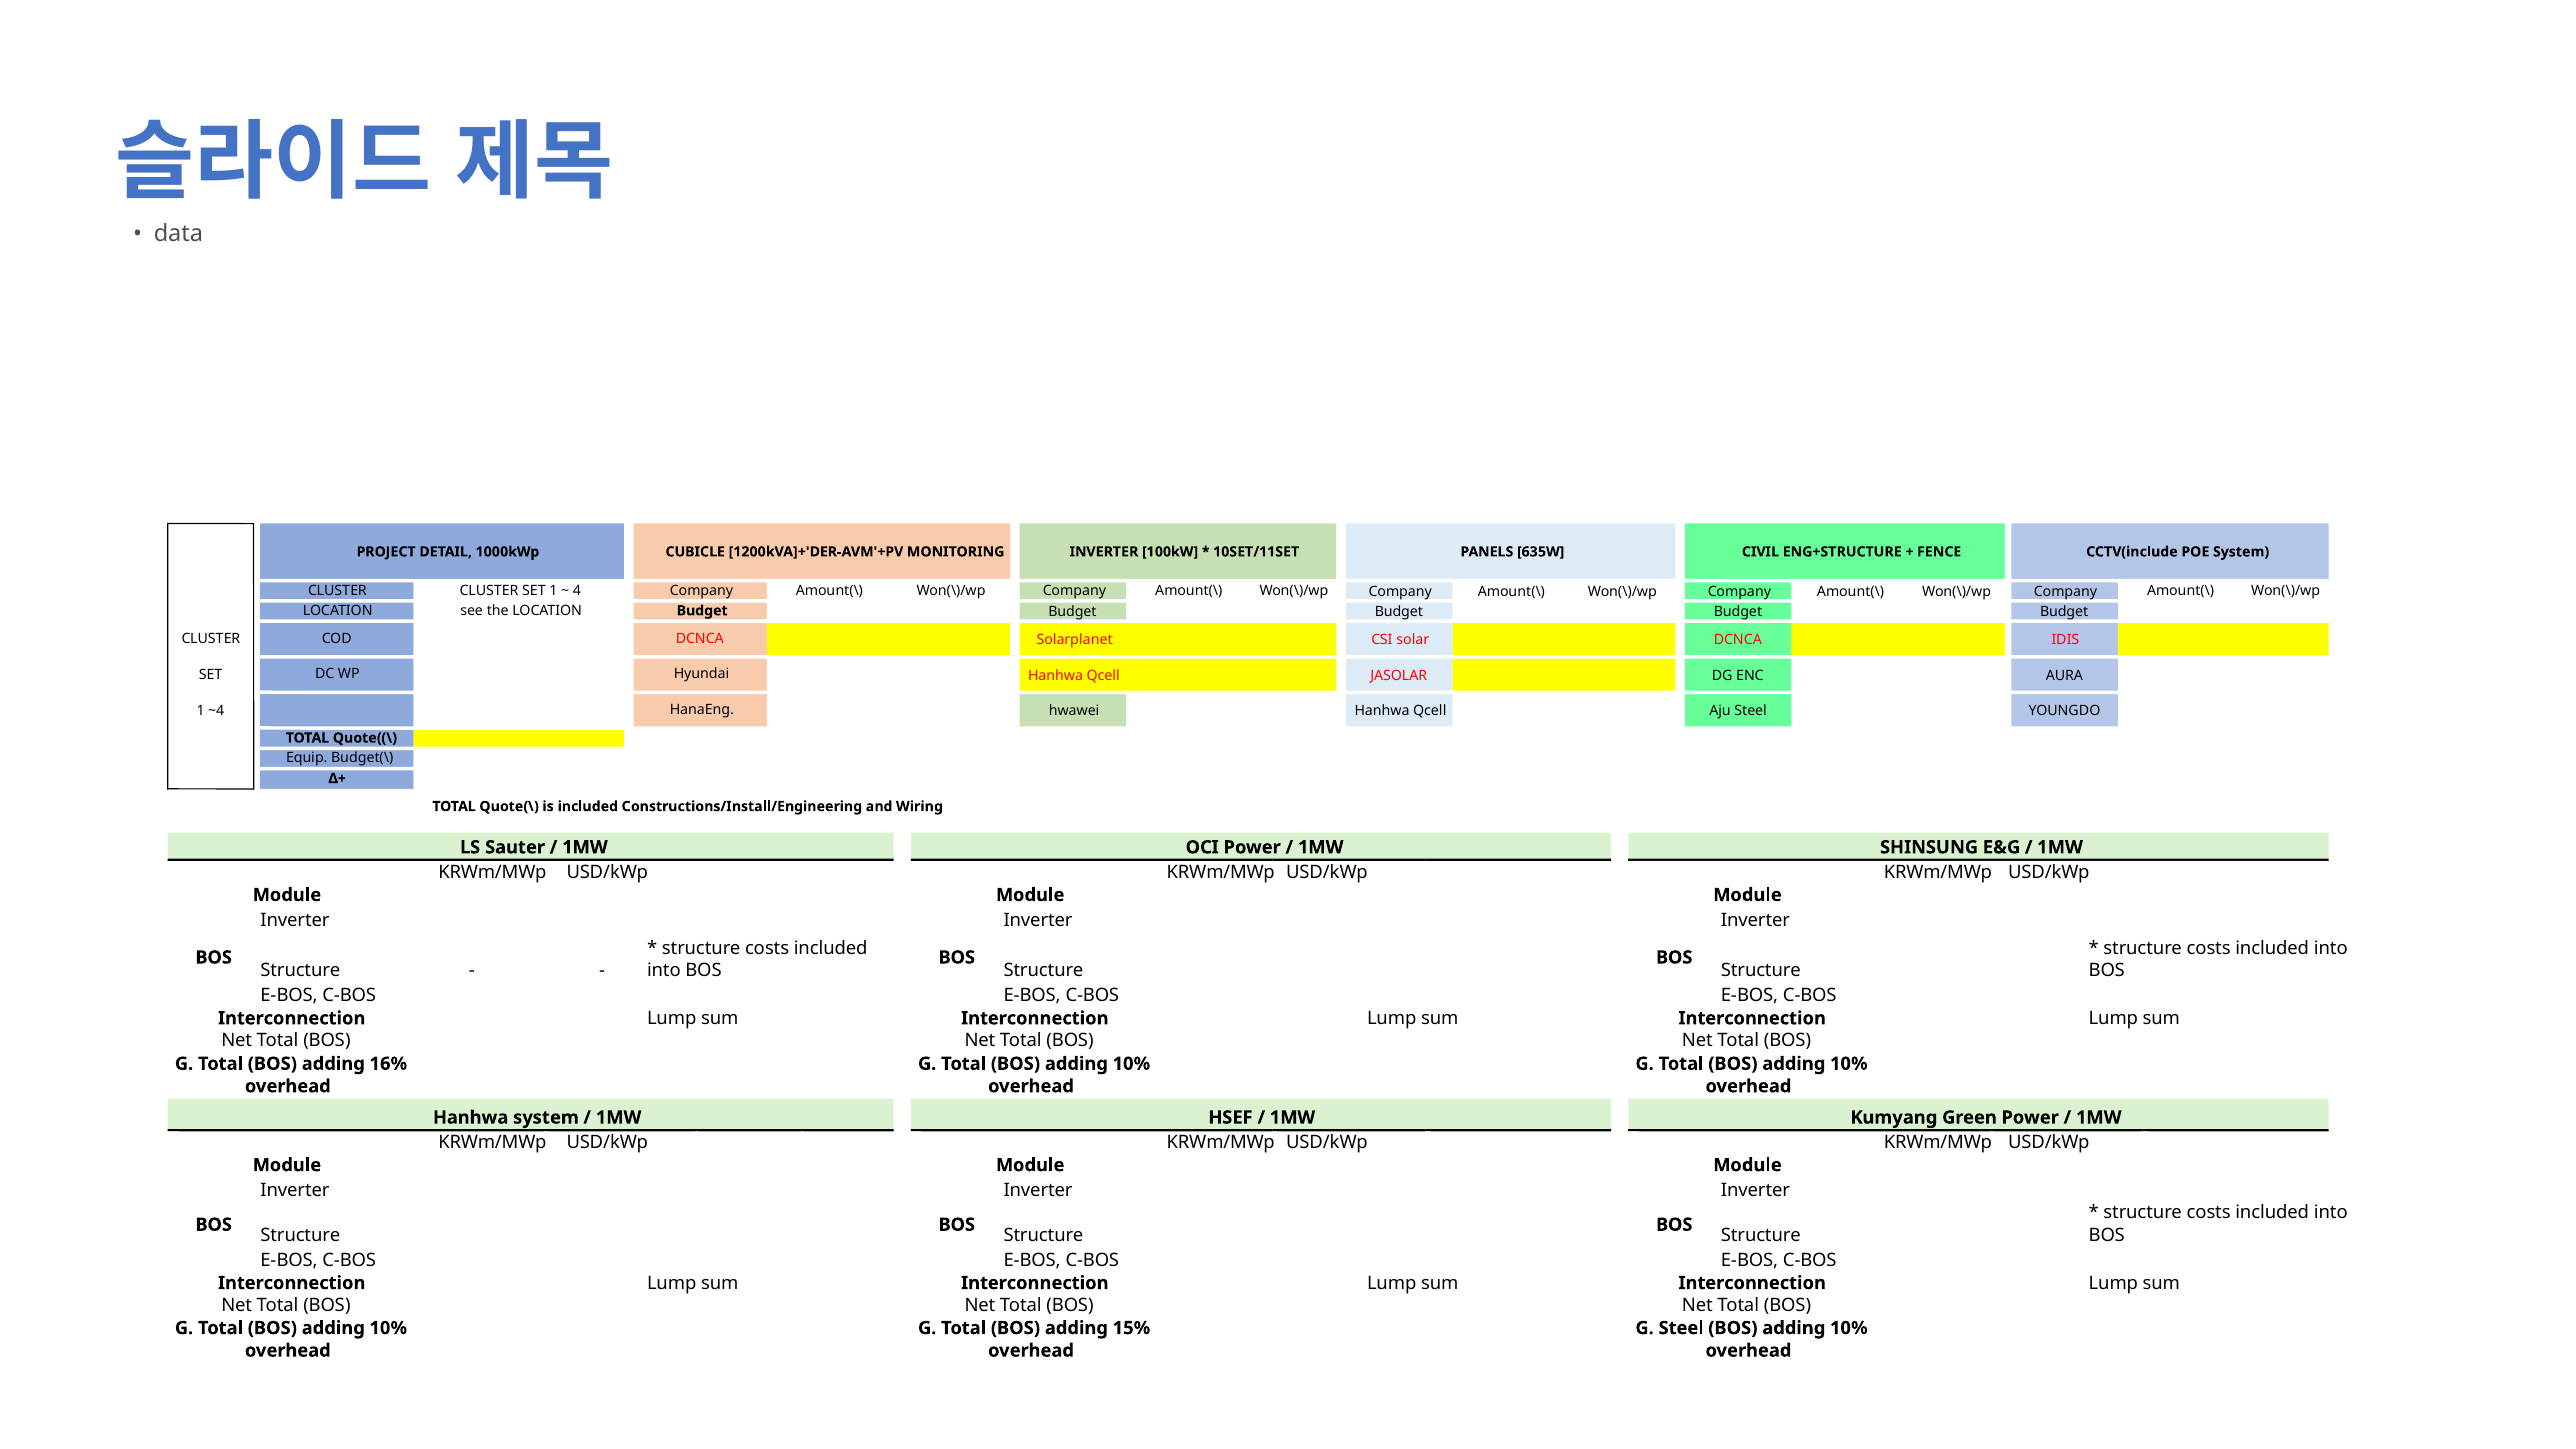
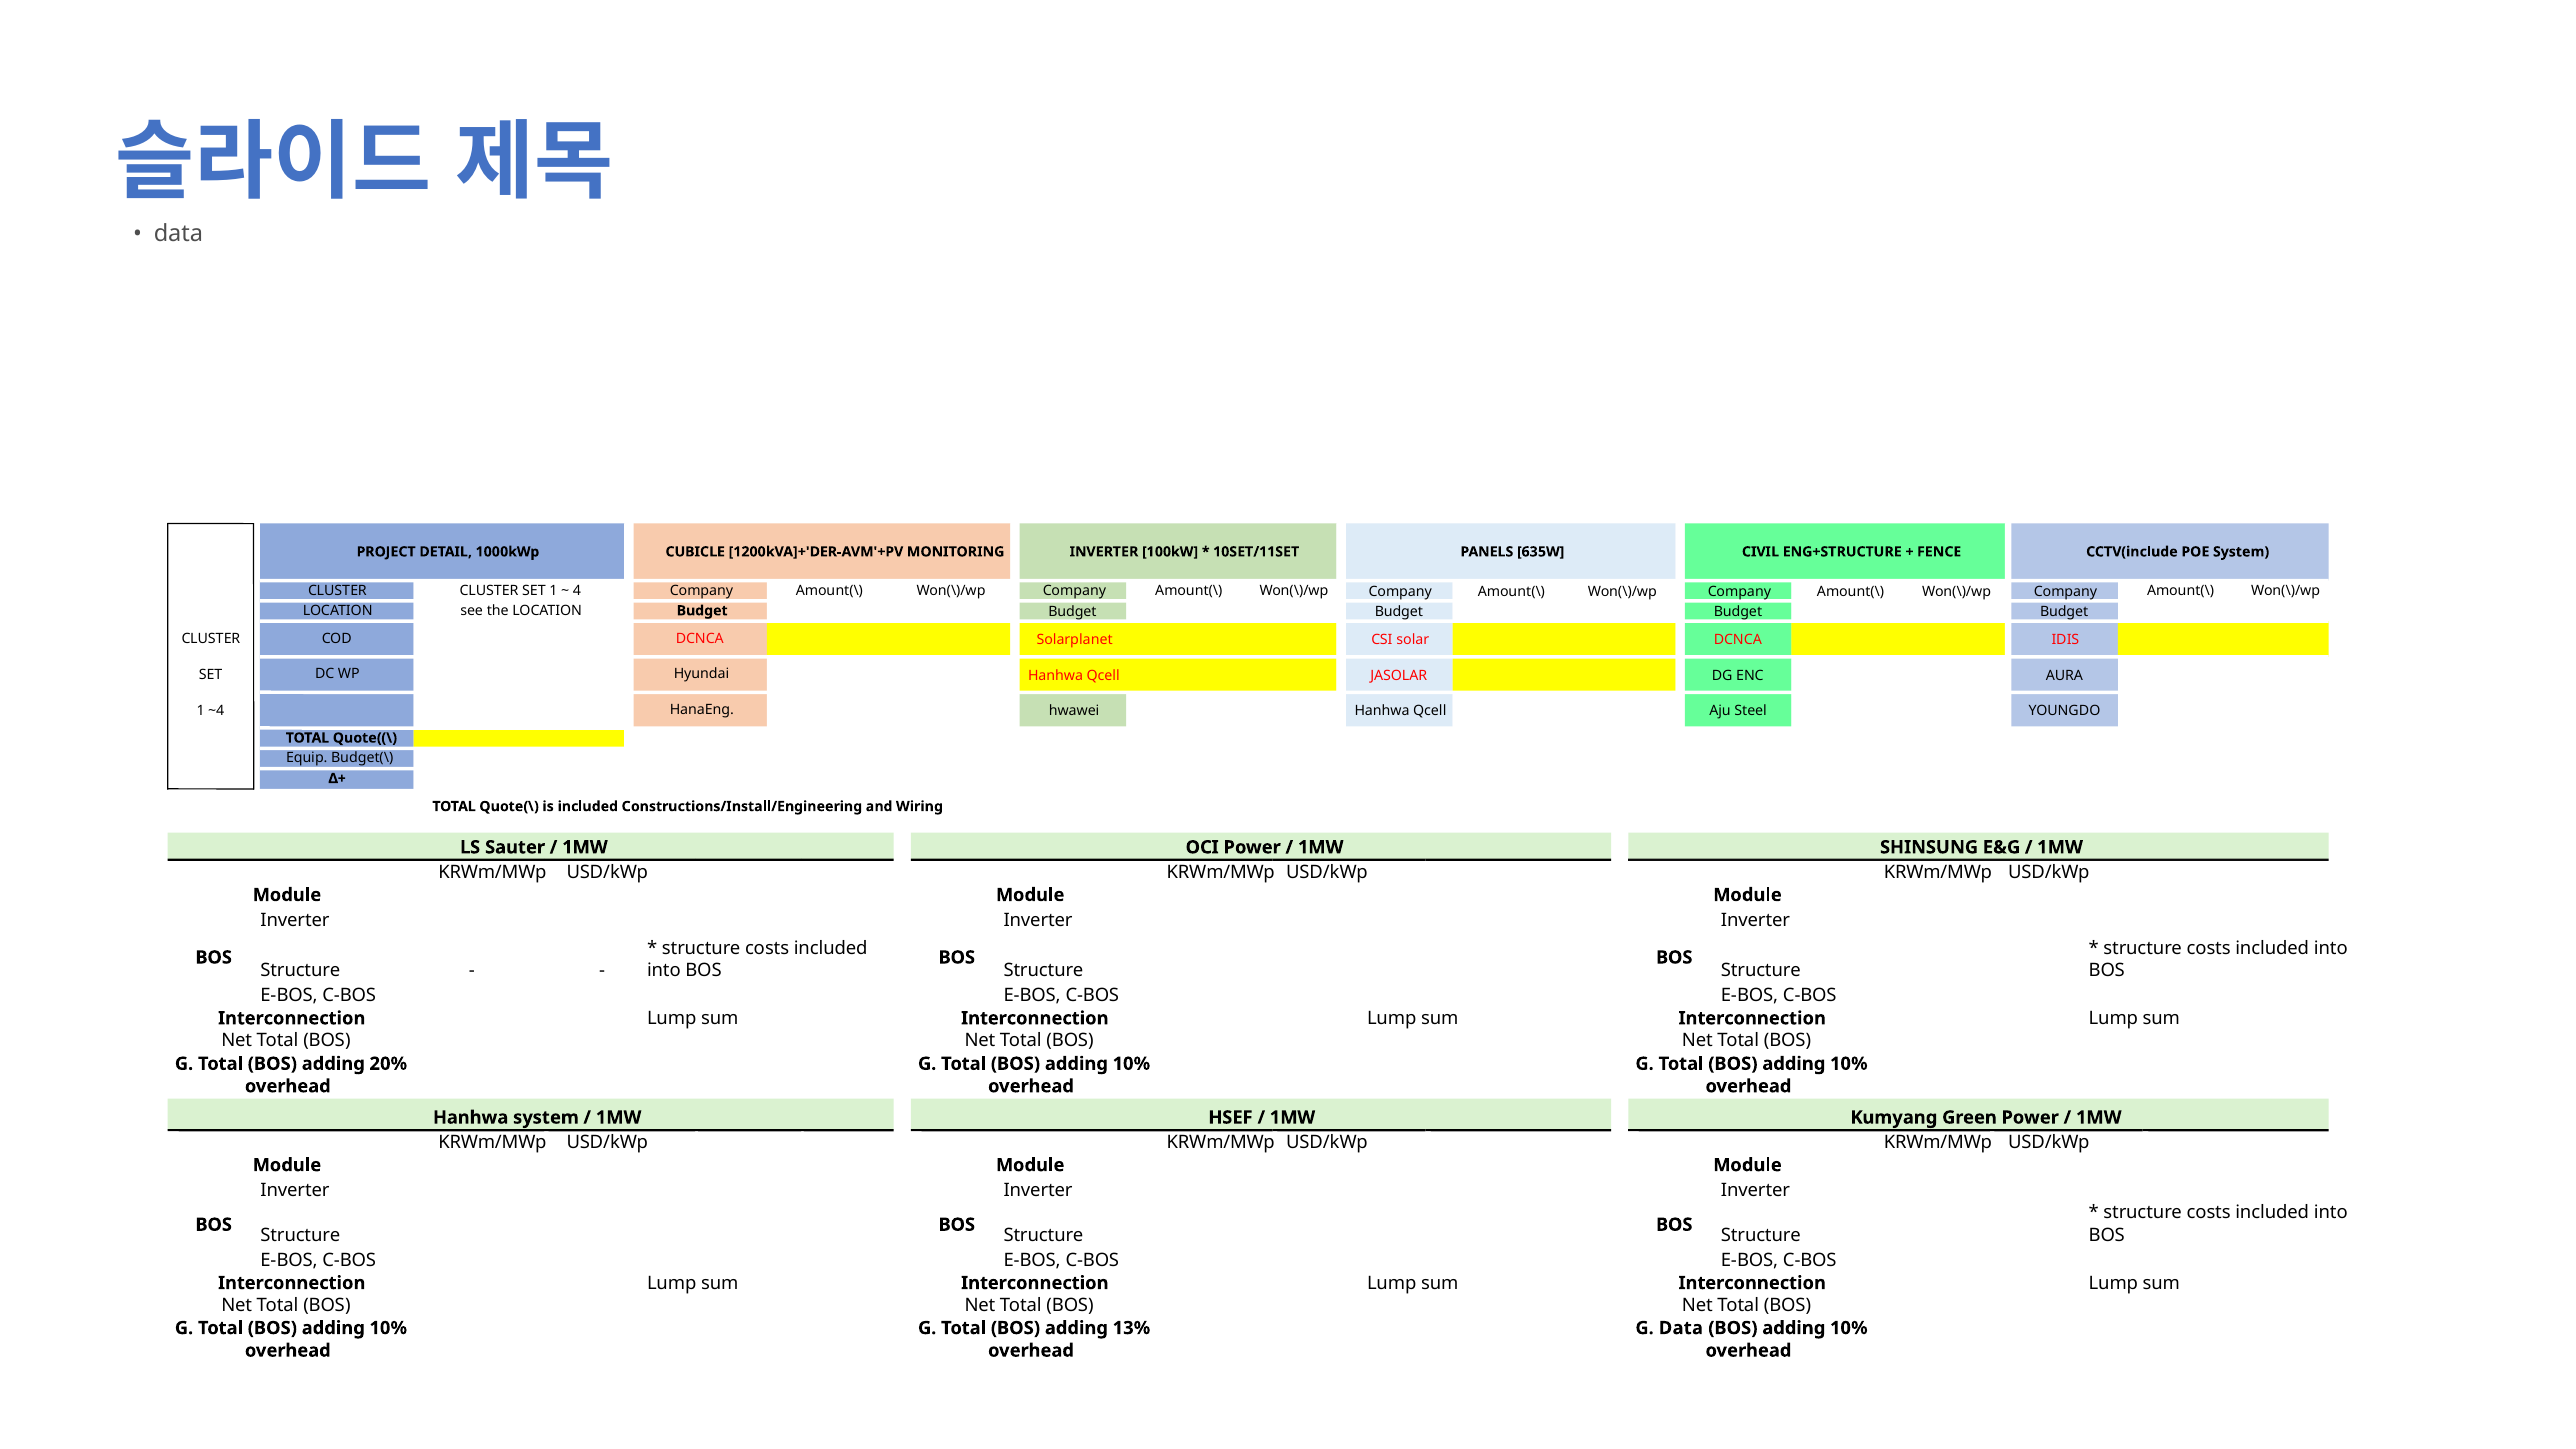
16%: 16% -> 20%
15%: 15% -> 13%
G Steel: Steel -> Data
